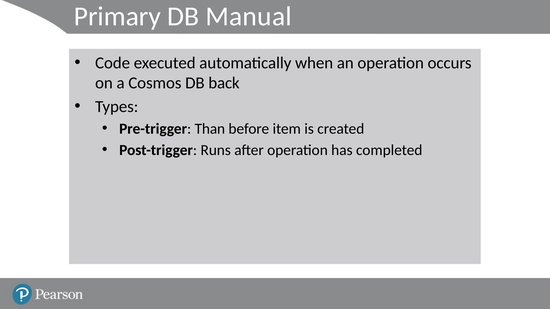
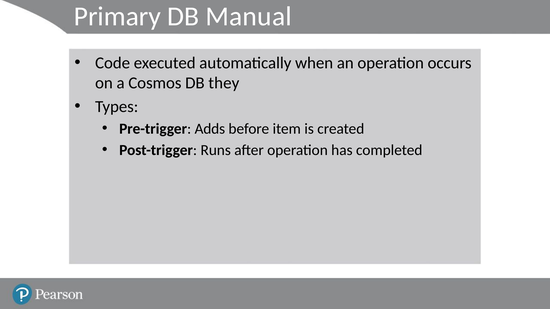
back: back -> they
Than: Than -> Adds
